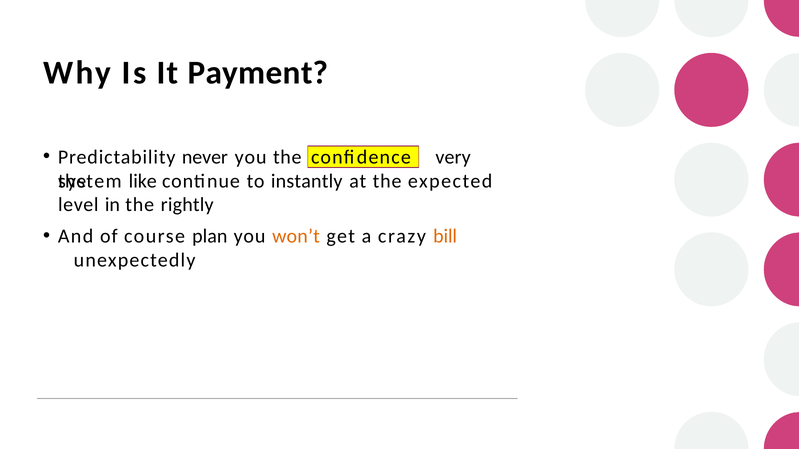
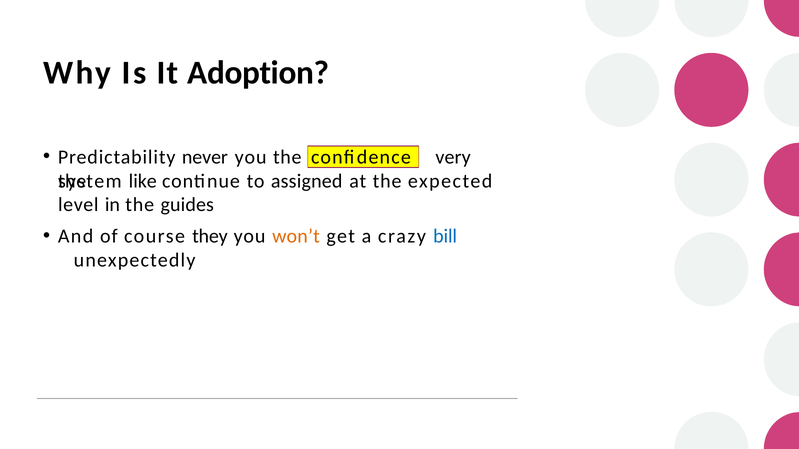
Payment: Payment -> Adoption
instantly: instantly -> assigned
rightly: rightly -> guides
plan: plan -> they
bill colour: orange -> blue
